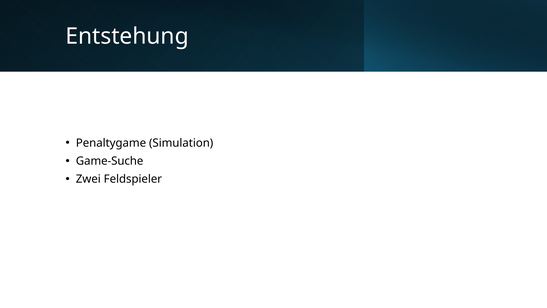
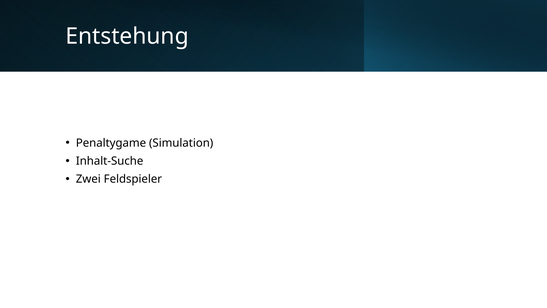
Game-Suche: Game-Suche -> Inhalt-Suche
